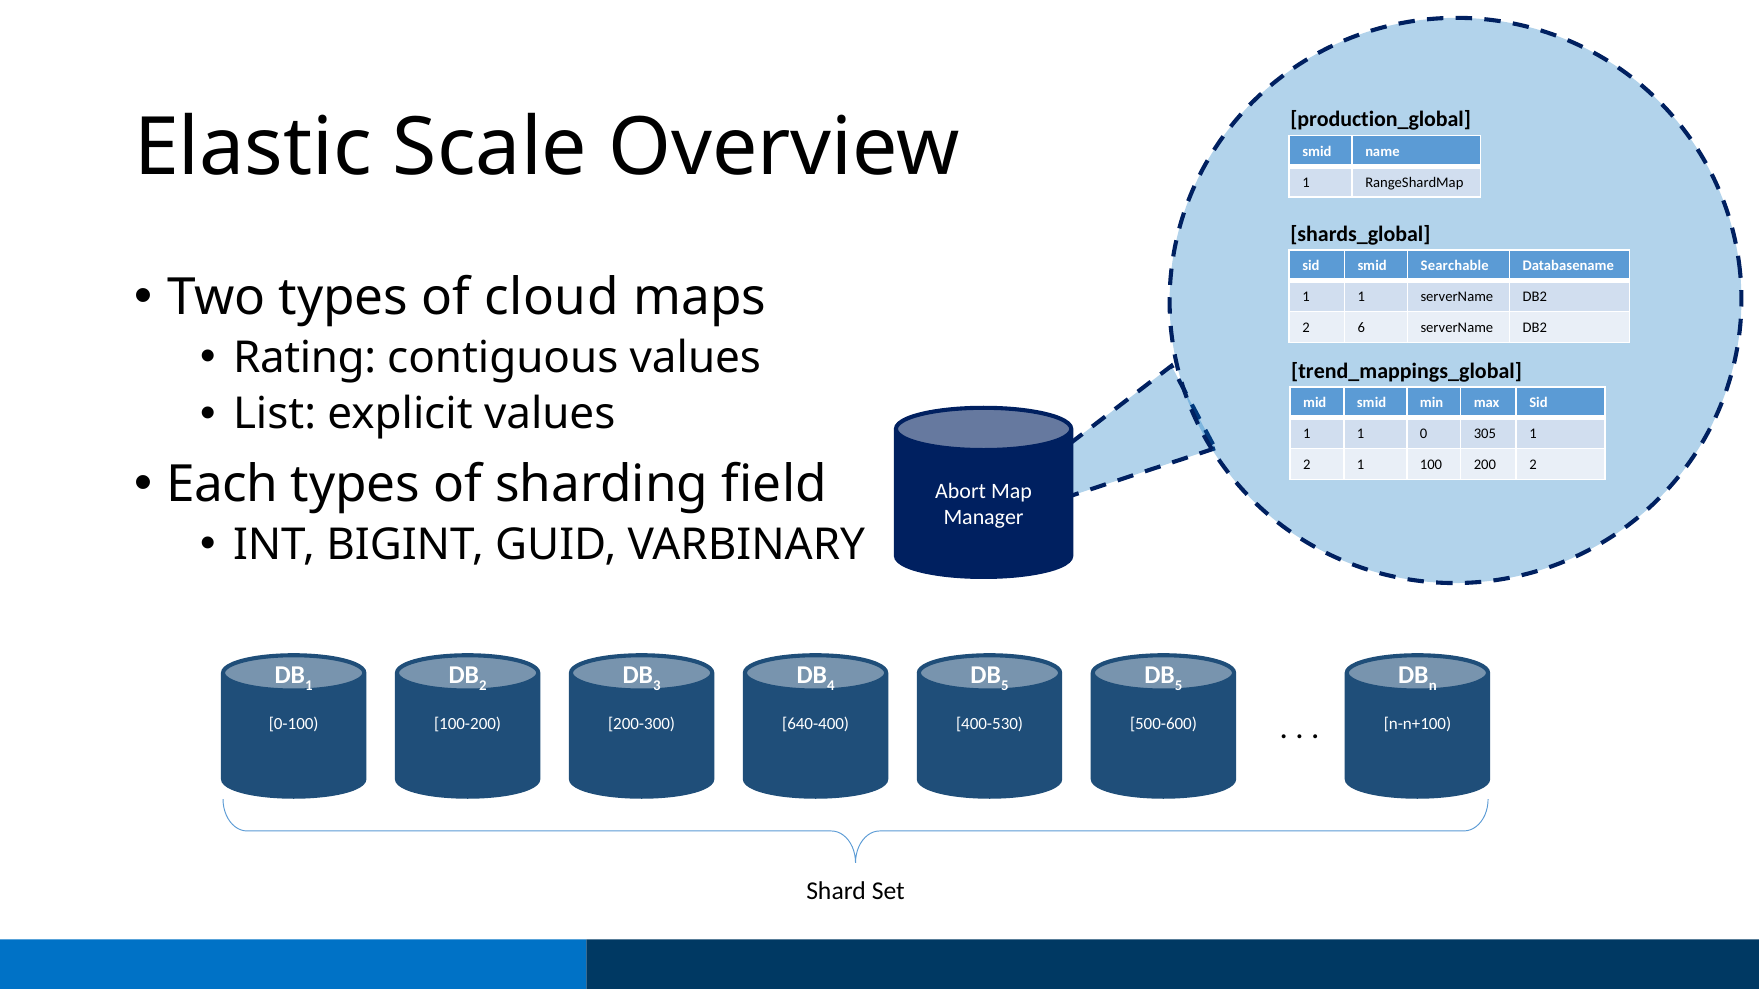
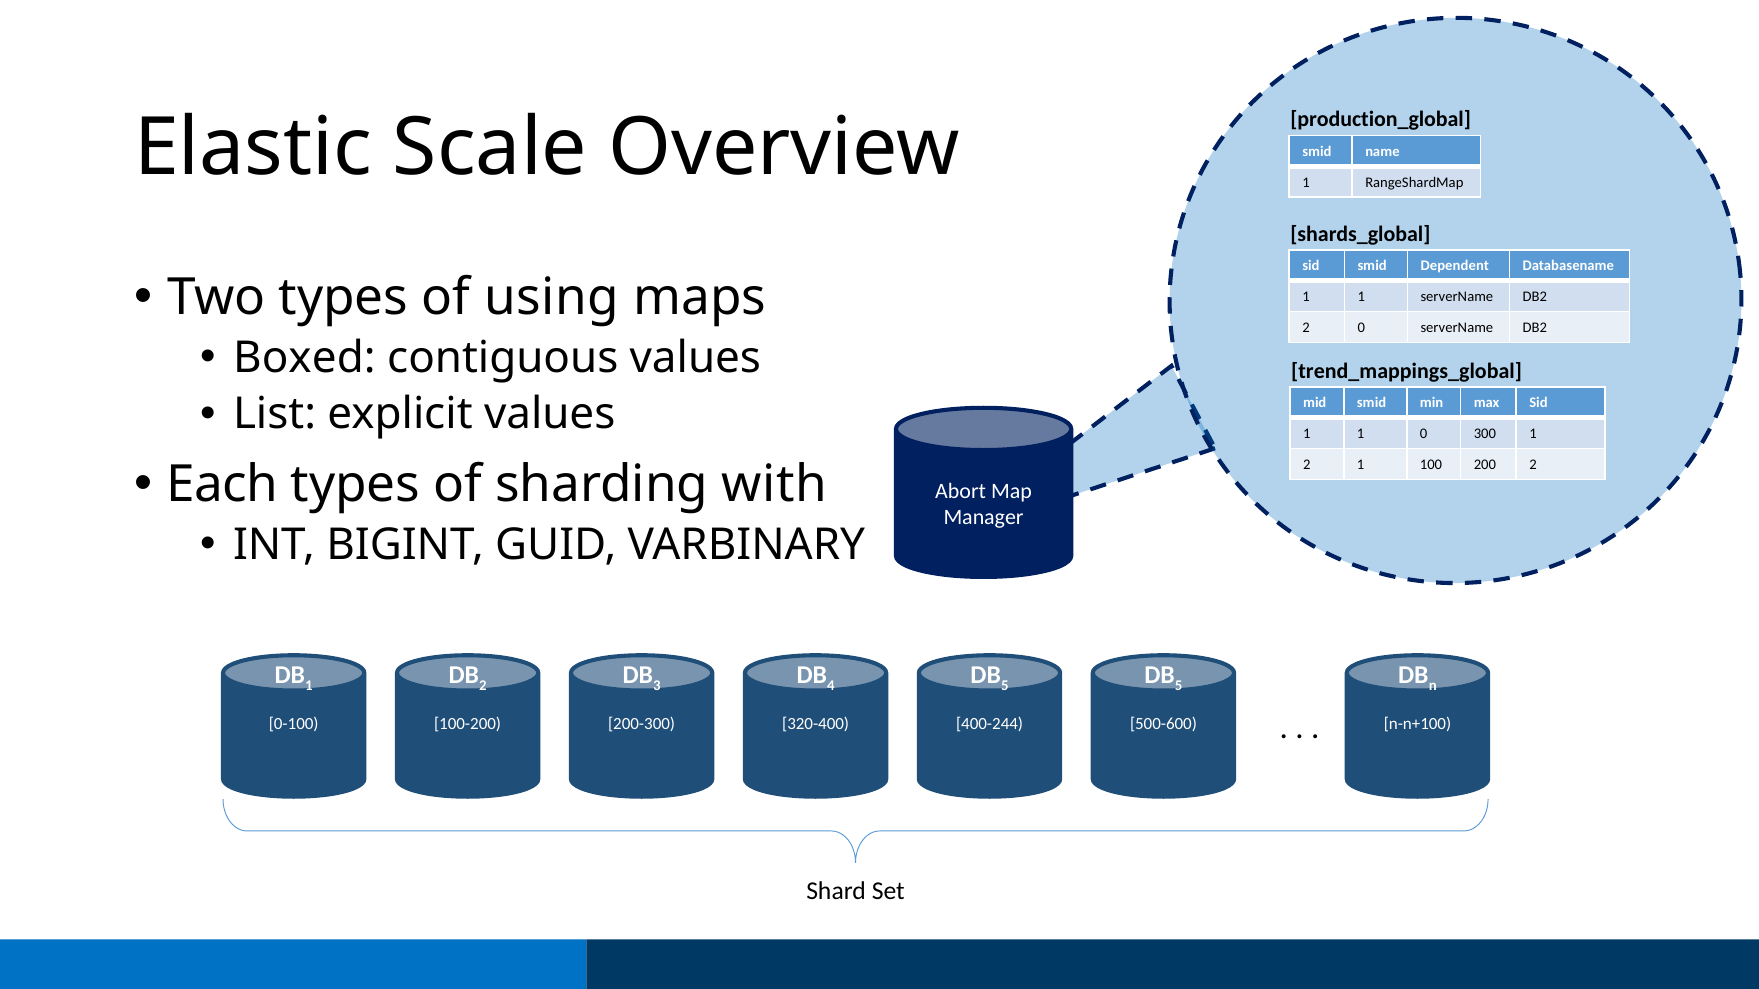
Searchable: Searchable -> Dependent
cloud: cloud -> using
2 6: 6 -> 0
Rating: Rating -> Boxed
305: 305 -> 300
field: field -> with
640-400: 640-400 -> 320-400
400-530: 400-530 -> 400-244
